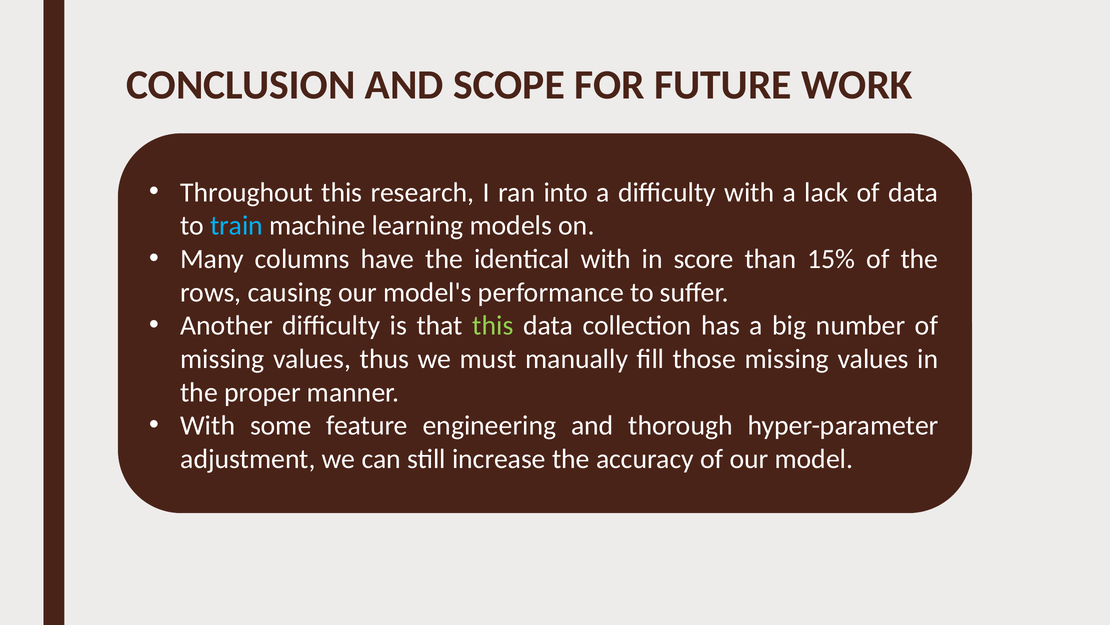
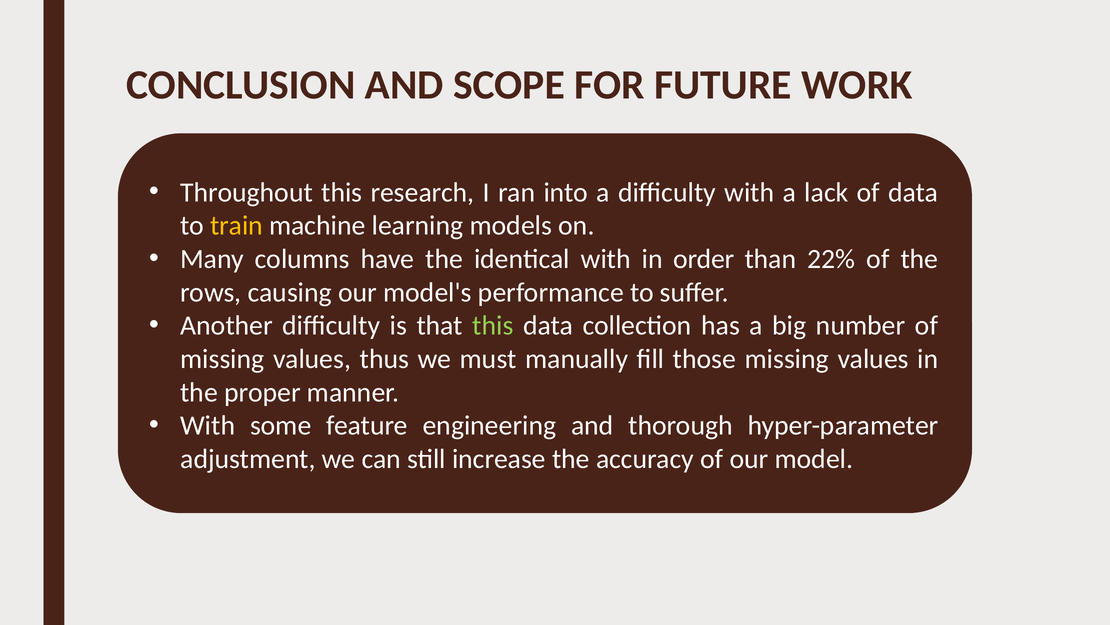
train colour: light blue -> yellow
score: score -> order
15%: 15% -> 22%
